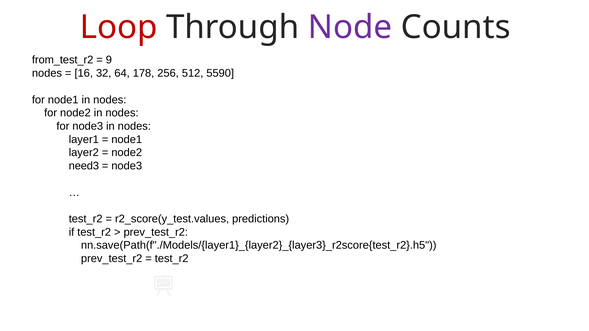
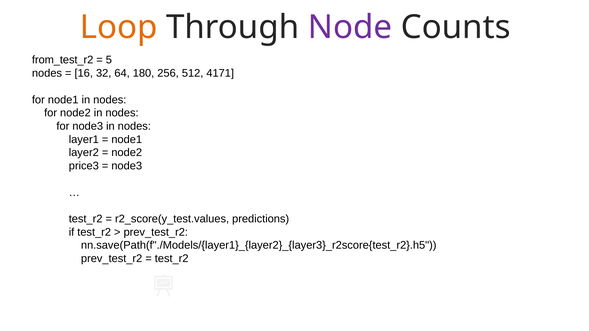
Loop colour: red -> orange
9: 9 -> 5
178: 178 -> 180
5590: 5590 -> 4171
need3: need3 -> price3
